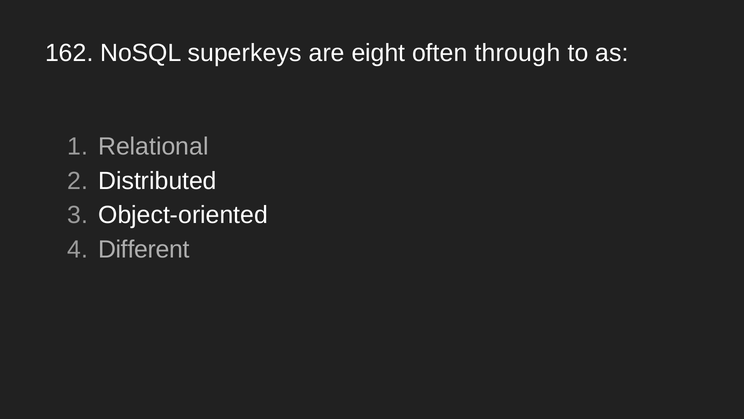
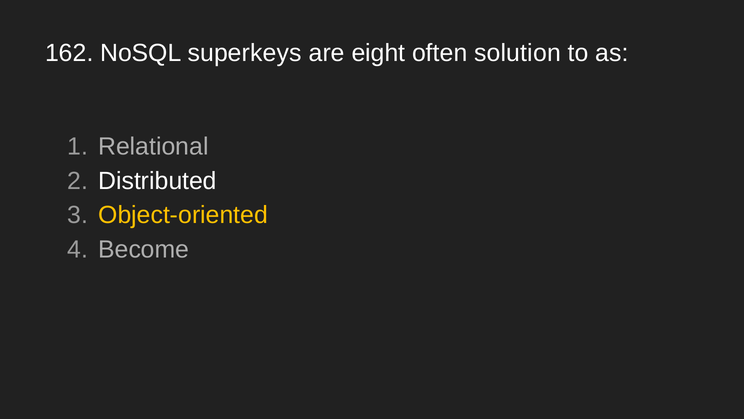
through: through -> solution
Object-oriented colour: white -> yellow
Different: Different -> Become
